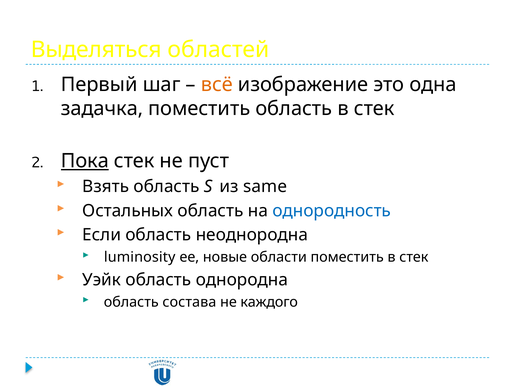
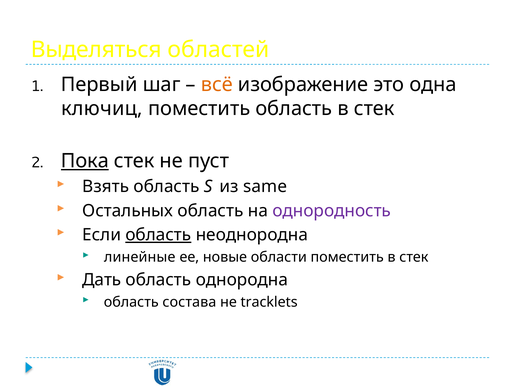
задачка: задачка -> ключиц
однородность colour: blue -> purple
область at (158, 235) underline: none -> present
luminosity: luminosity -> линейные
Уэйк: Уэйк -> Дать
каждого: каждого -> tracklets
